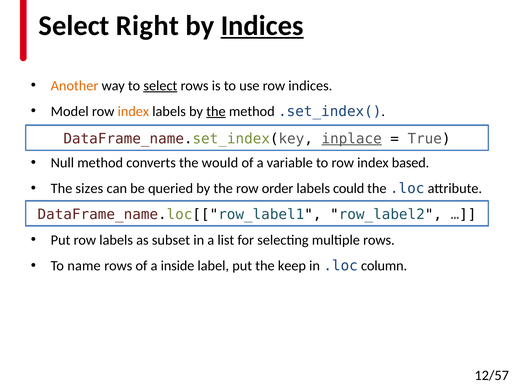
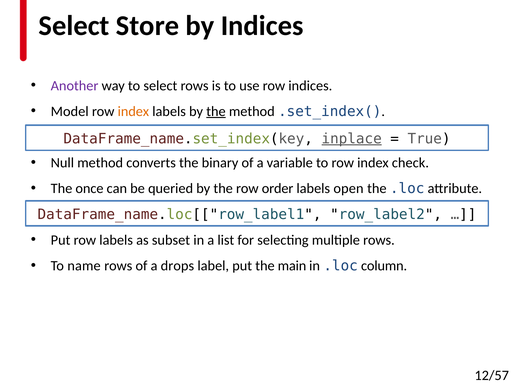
Right: Right -> Store
Indices at (262, 26) underline: present -> none
Another colour: orange -> purple
select at (160, 86) underline: present -> none
would: would -> binary
based: based -> check
sizes: sizes -> once
could: could -> open
inside: inside -> drops
keep: keep -> main
